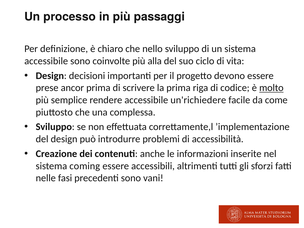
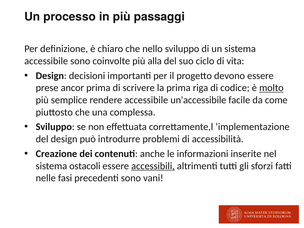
un'richiedere: un'richiedere -> un'accessibile
coming: coming -> ostacoli
accessibili underline: none -> present
